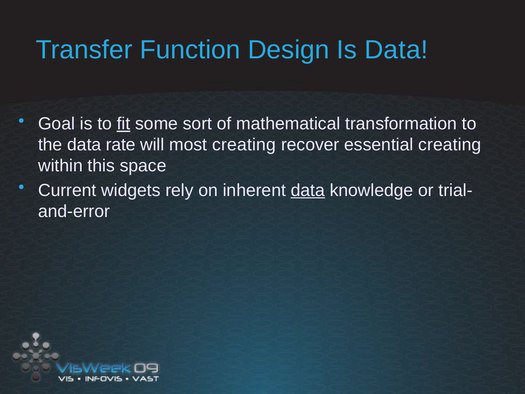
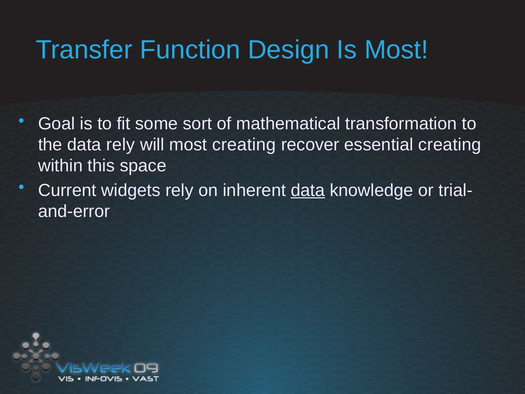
Is Data: Data -> Most
fit underline: present -> none
data rate: rate -> rely
